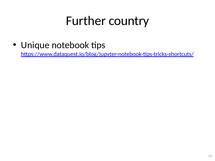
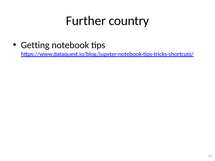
Unique: Unique -> Getting
